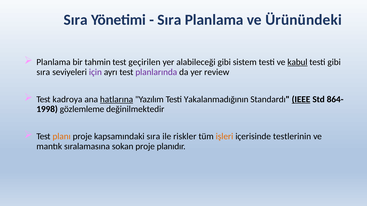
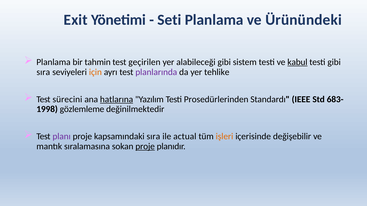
Sıra at (76, 20): Sıra -> Exit
Sıra at (169, 20): Sıra -> Seti
için colour: purple -> orange
review: review -> tehlike
kadroya: kadroya -> sürecini
Yakalanmadığının: Yakalanmadığının -> Prosedürlerinden
IEEE underline: present -> none
864-: 864- -> 683-
planı colour: orange -> purple
riskler: riskler -> actual
testlerinin: testlerinin -> değişebilir
proje at (145, 147) underline: none -> present
